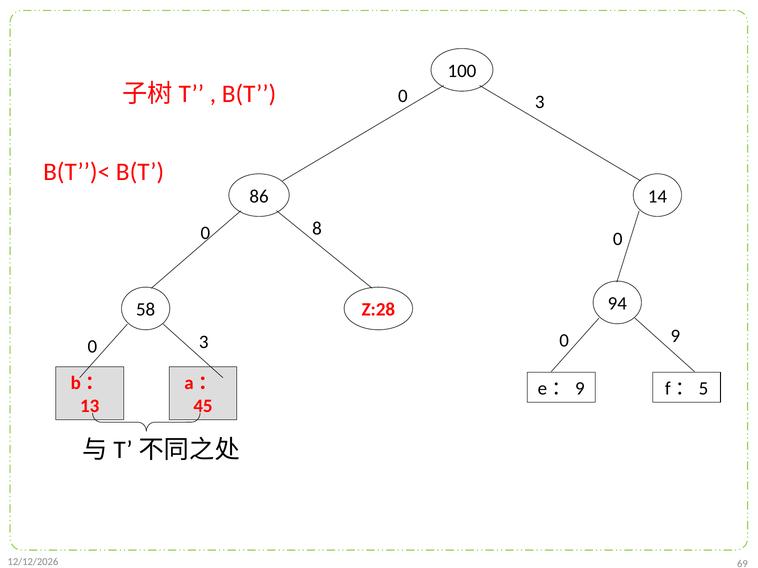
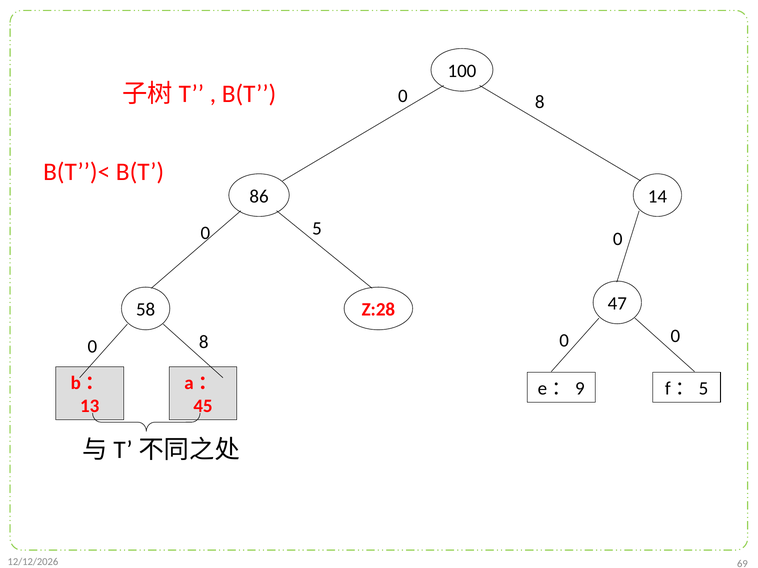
3 at (540, 102): 3 -> 8
8: 8 -> 5
94: 94 -> 47
0 9: 9 -> 0
3 at (204, 342): 3 -> 8
